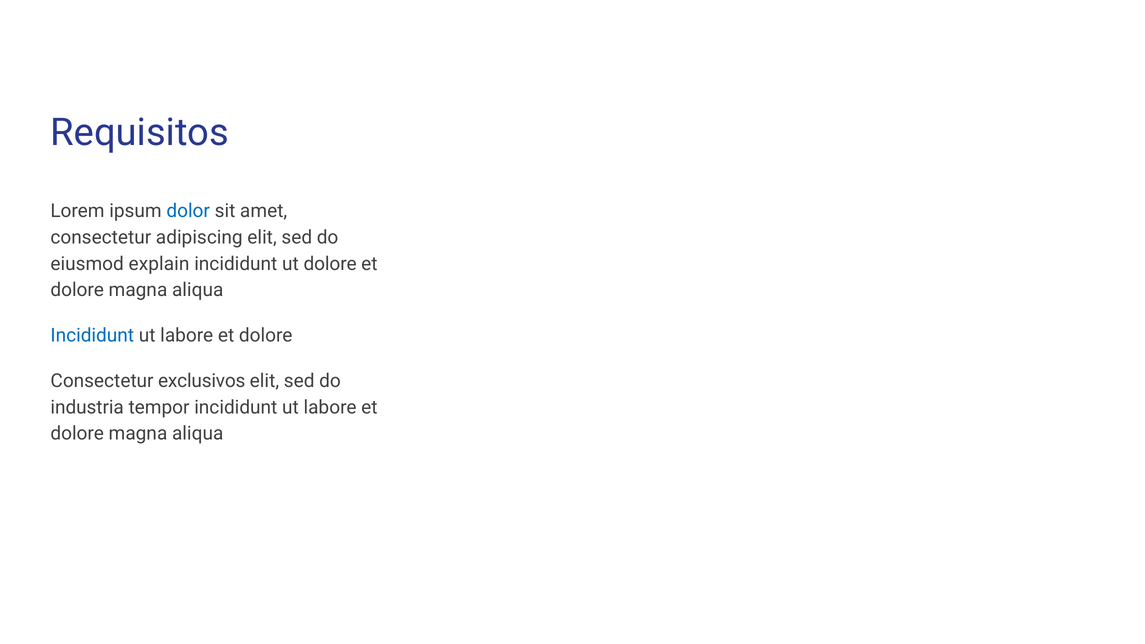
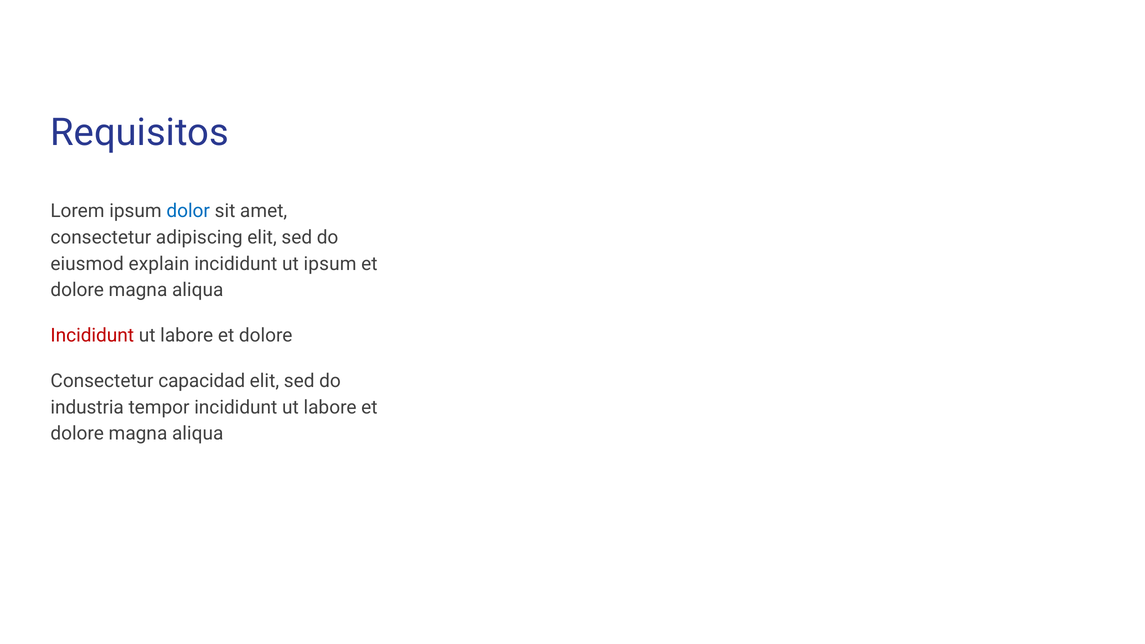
ut dolore: dolore -> ipsum
Incididunt at (92, 336) colour: blue -> red
exclusivos: exclusivos -> capacidad
